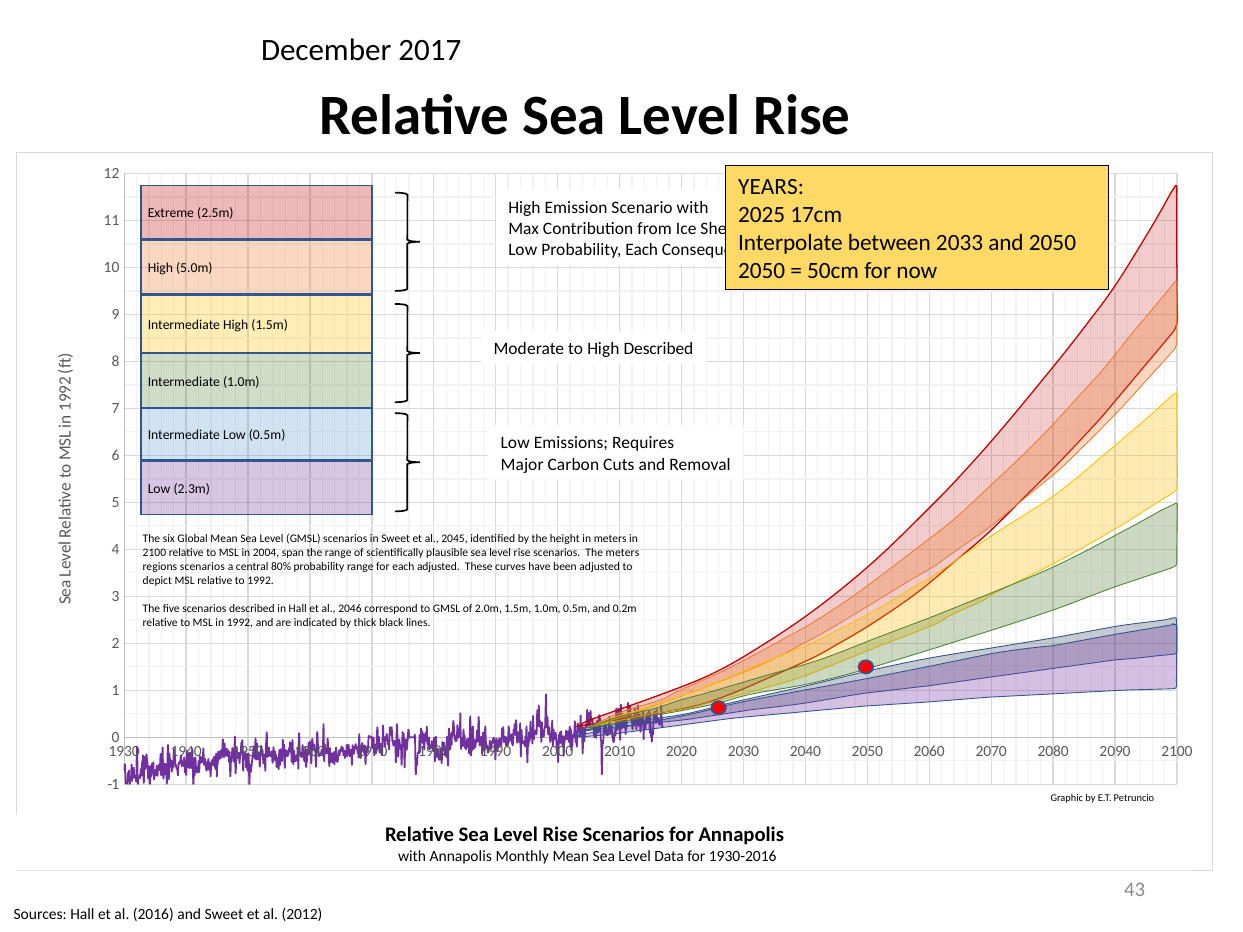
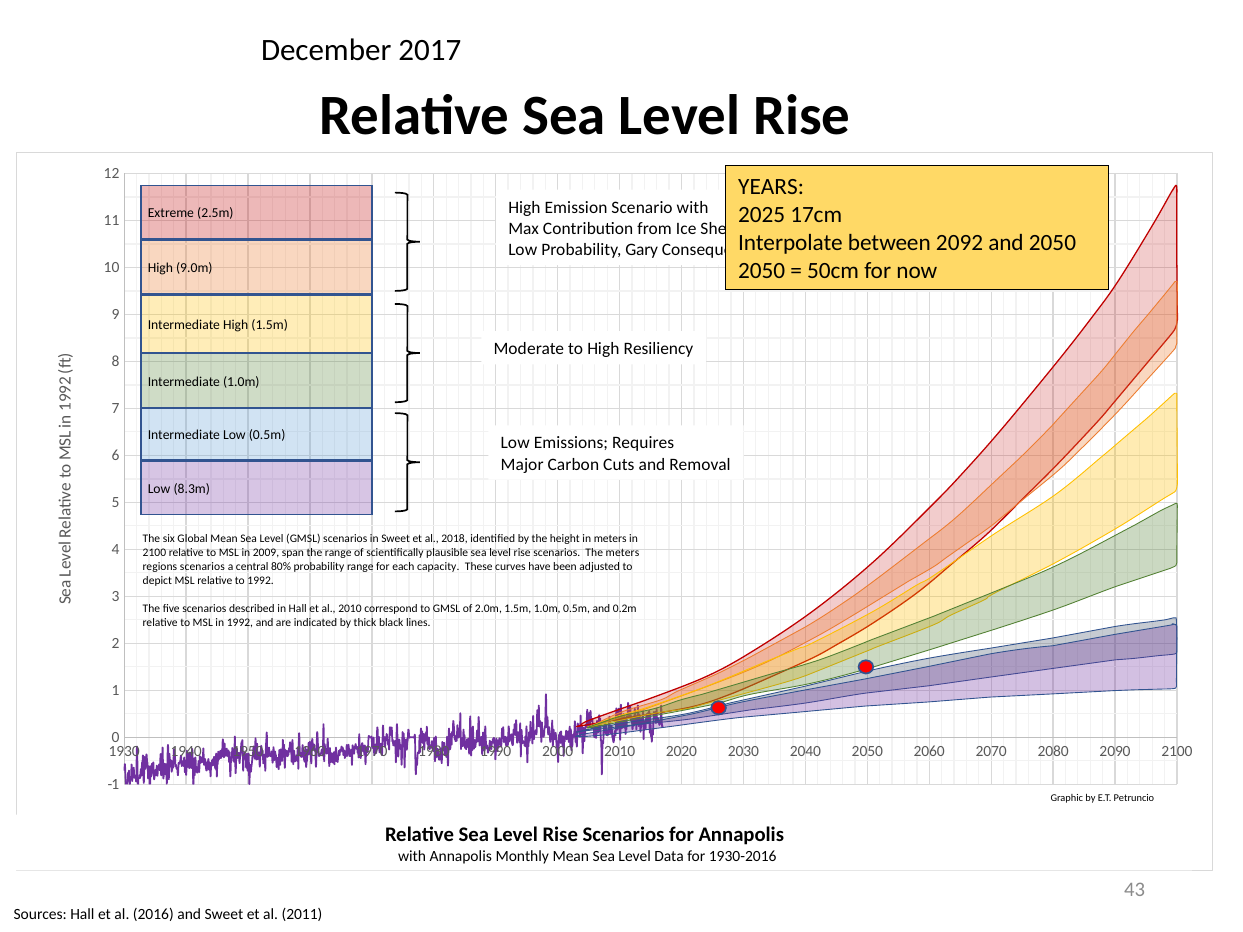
2033: 2033 -> 2092
Probability Each: Each -> Gary
5.0m: 5.0m -> 9.0m
High Described: Described -> Resiliency
2.3m: 2.3m -> 8.3m
2045: 2045 -> 2018
2004: 2004 -> 2009
each adjusted: adjusted -> capacity
al 2046: 2046 -> 2010
2012: 2012 -> 2011
